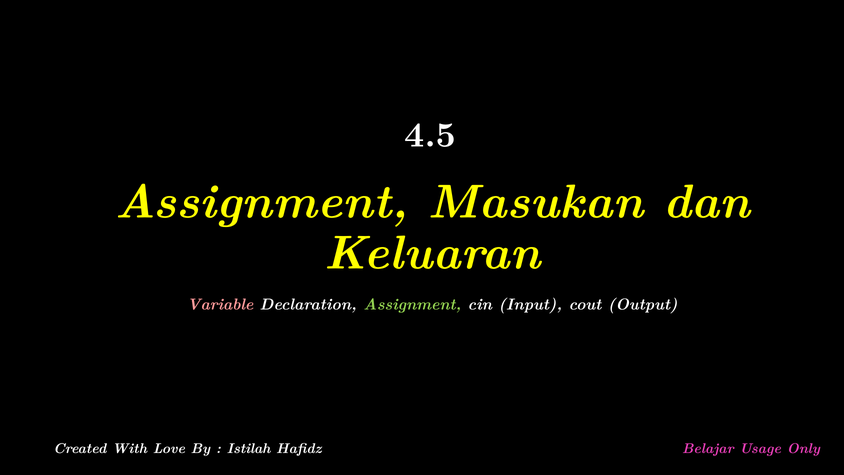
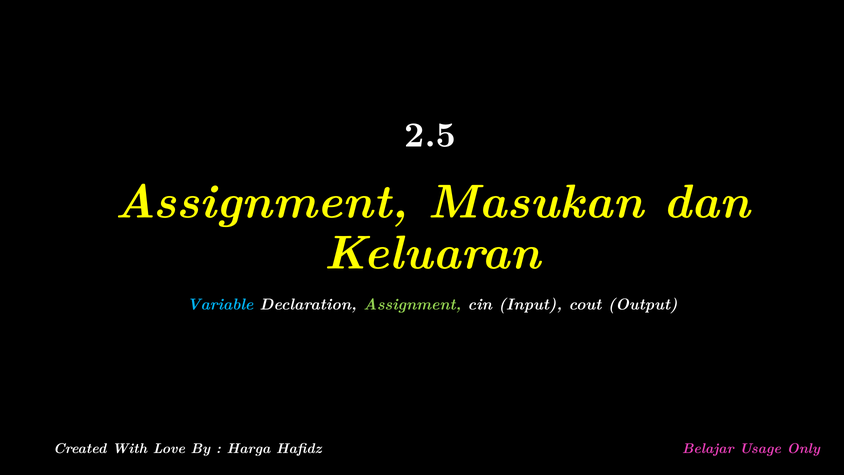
4.5: 4.5 -> 2.5
Variable colour: pink -> light blue
Istilah: Istilah -> Harga
